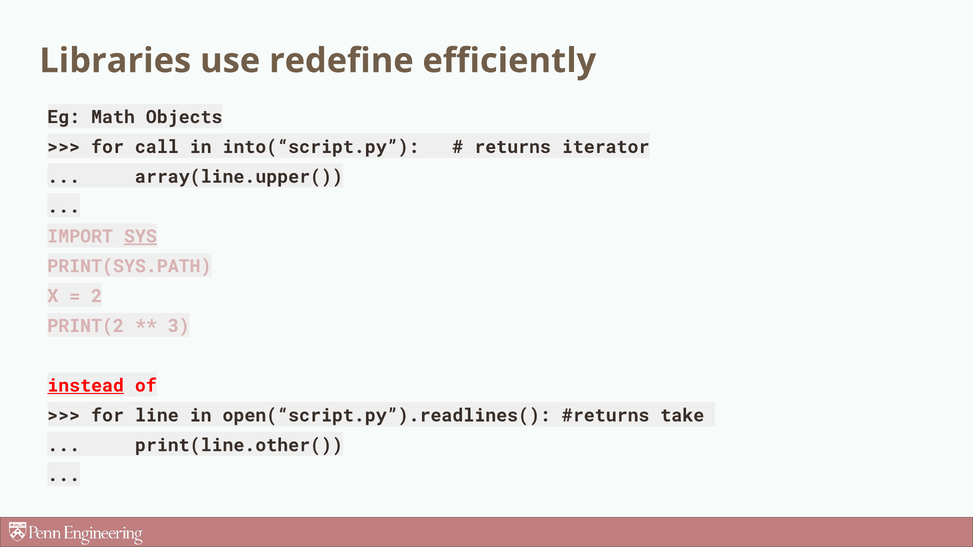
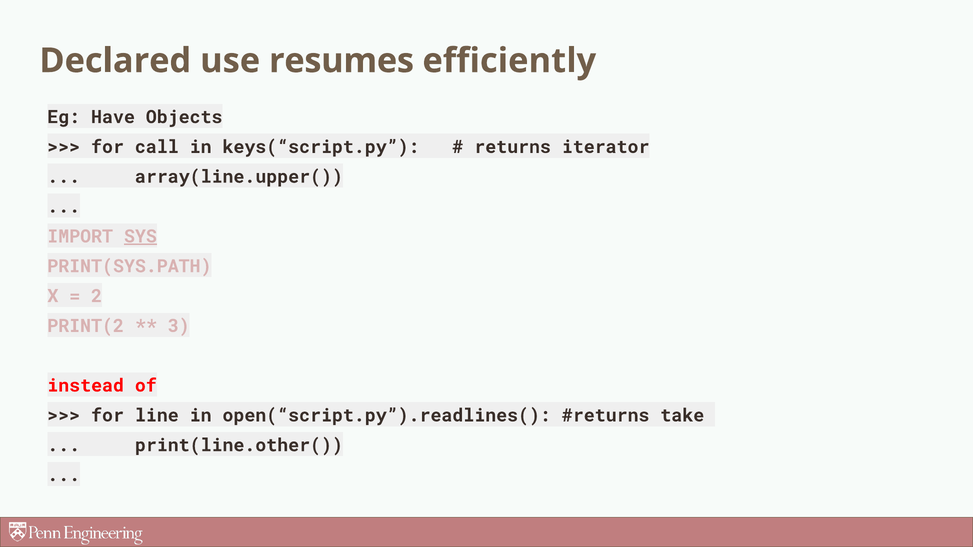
Libraries: Libraries -> Declared
redefine: redefine -> resumes
Math: Math -> Have
into(“script.py: into(“script.py -> keys(“script.py
instead underline: present -> none
